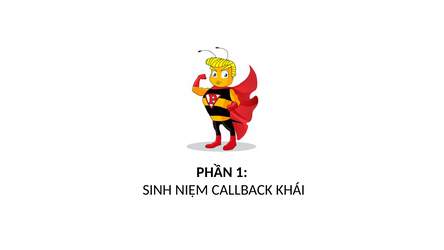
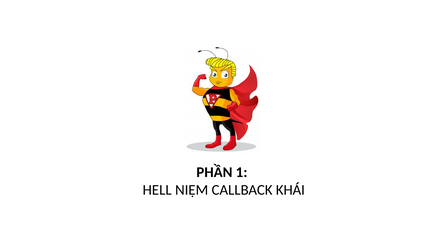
SINH: SINH -> HELL
